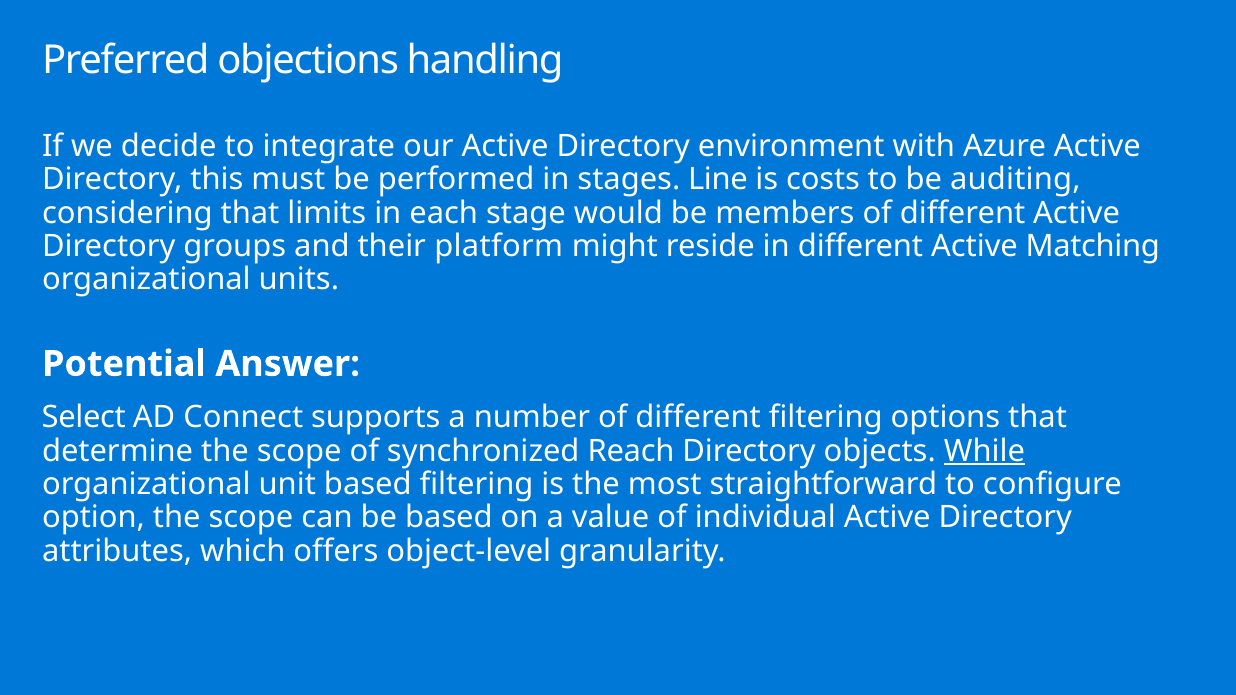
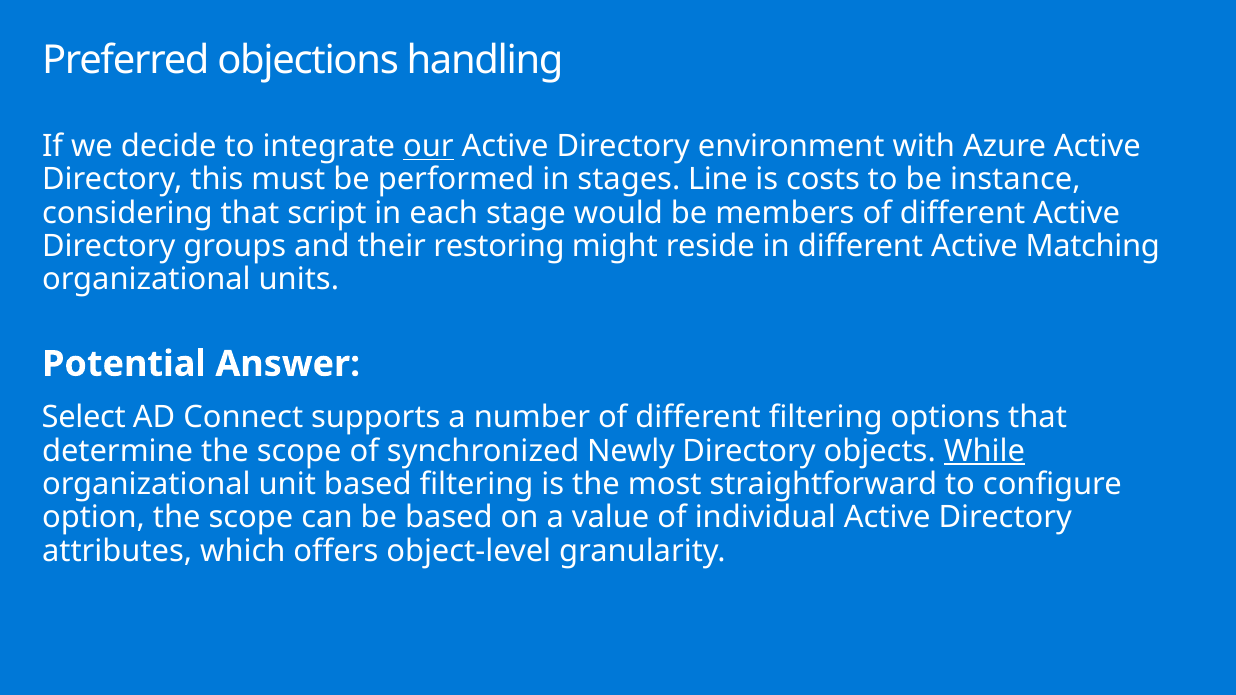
our underline: none -> present
auditing: auditing -> instance
limits: limits -> script
platform: platform -> restoring
Reach: Reach -> Newly
